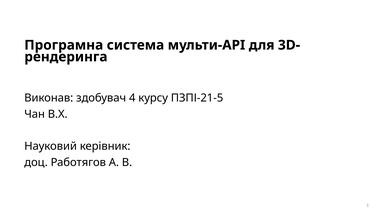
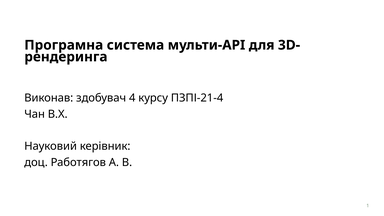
ПЗПІ-21-5: ПЗПІ-21-5 -> ПЗПІ-21-4
